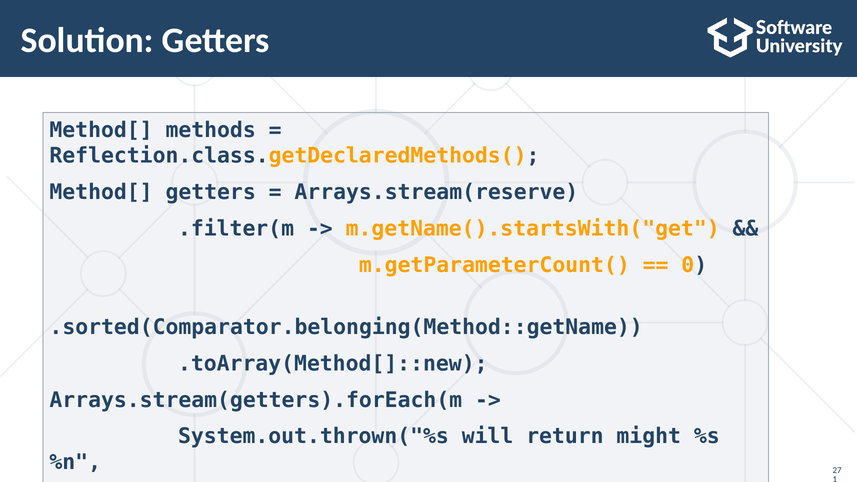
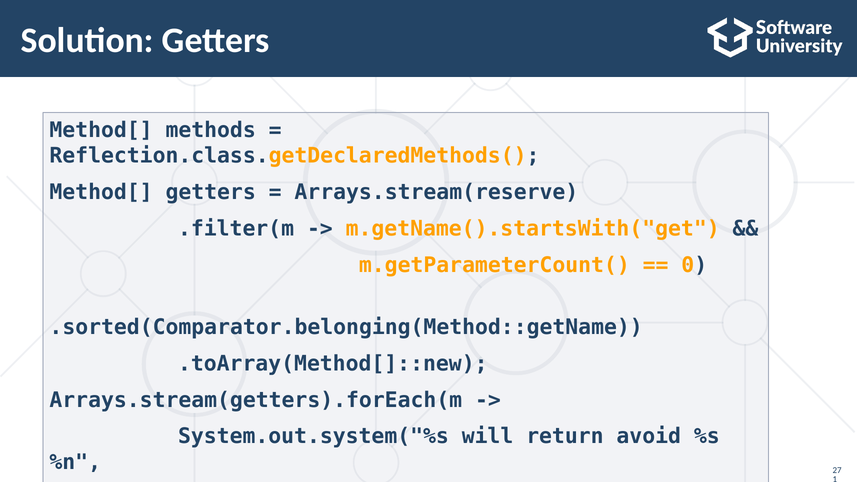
System.out.thrown("%s: System.out.thrown("%s -> System.out.system("%s
might: might -> avoid
